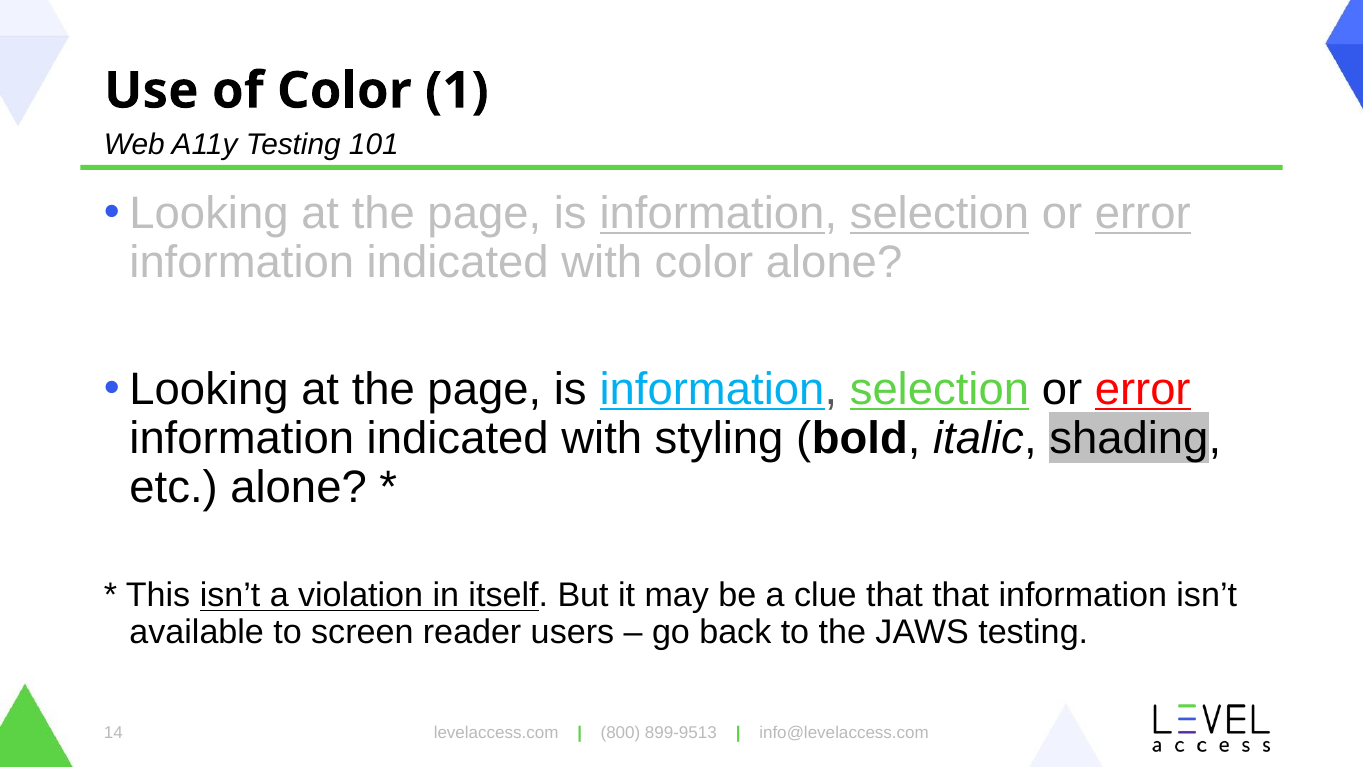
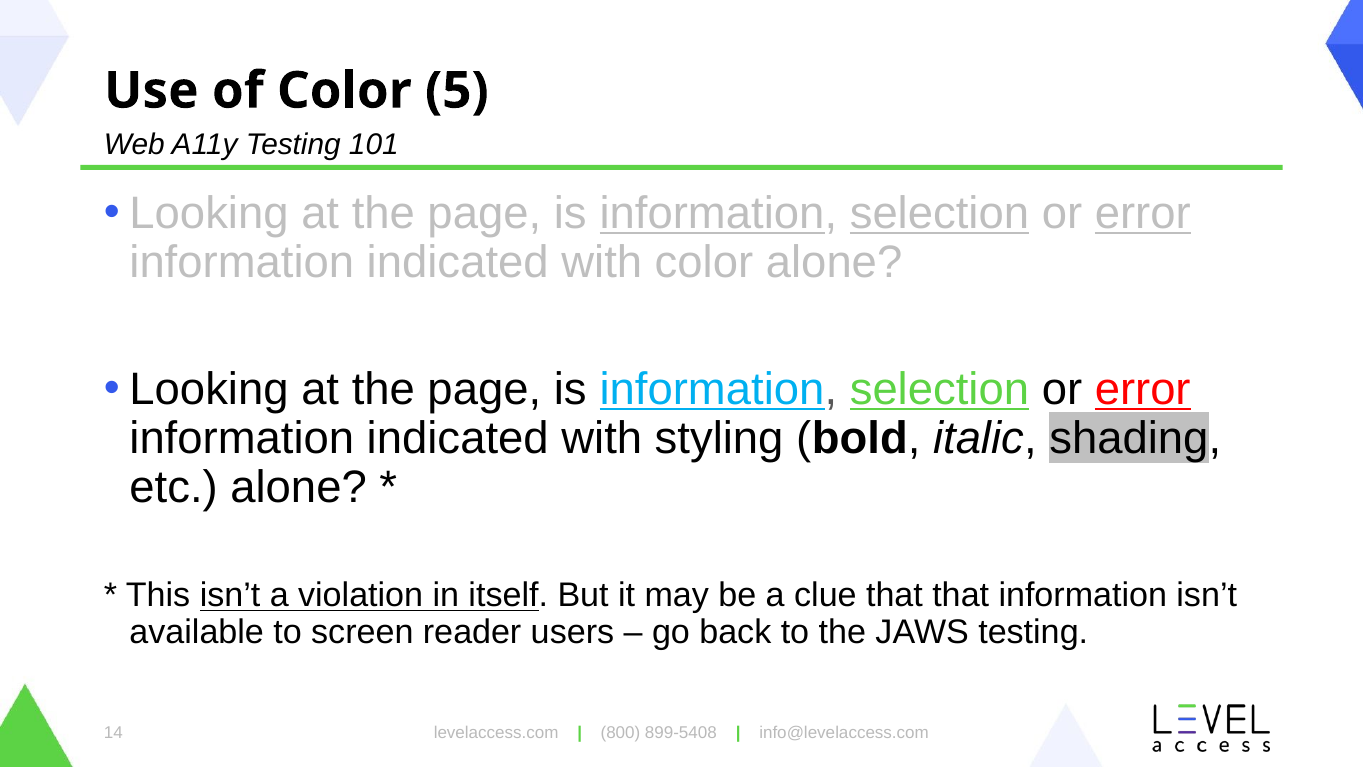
1: 1 -> 5
899-9513: 899-9513 -> 899-5408
